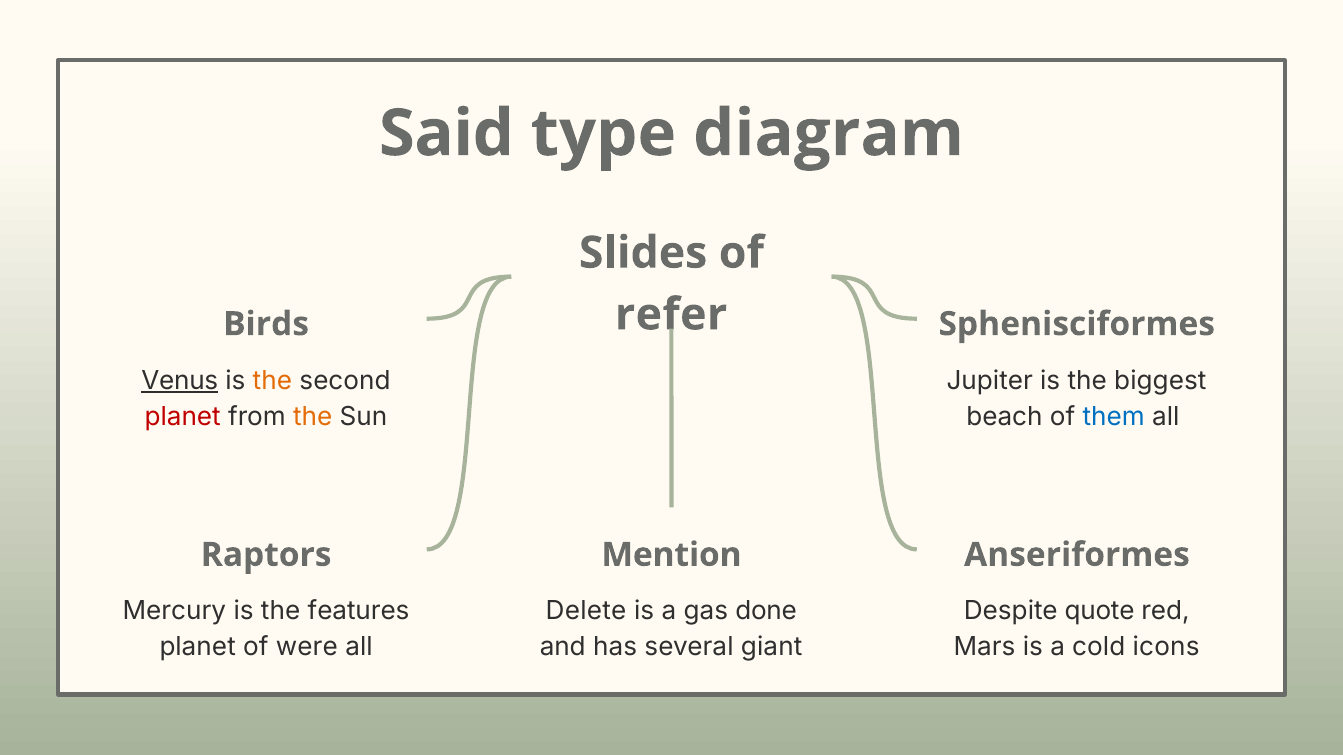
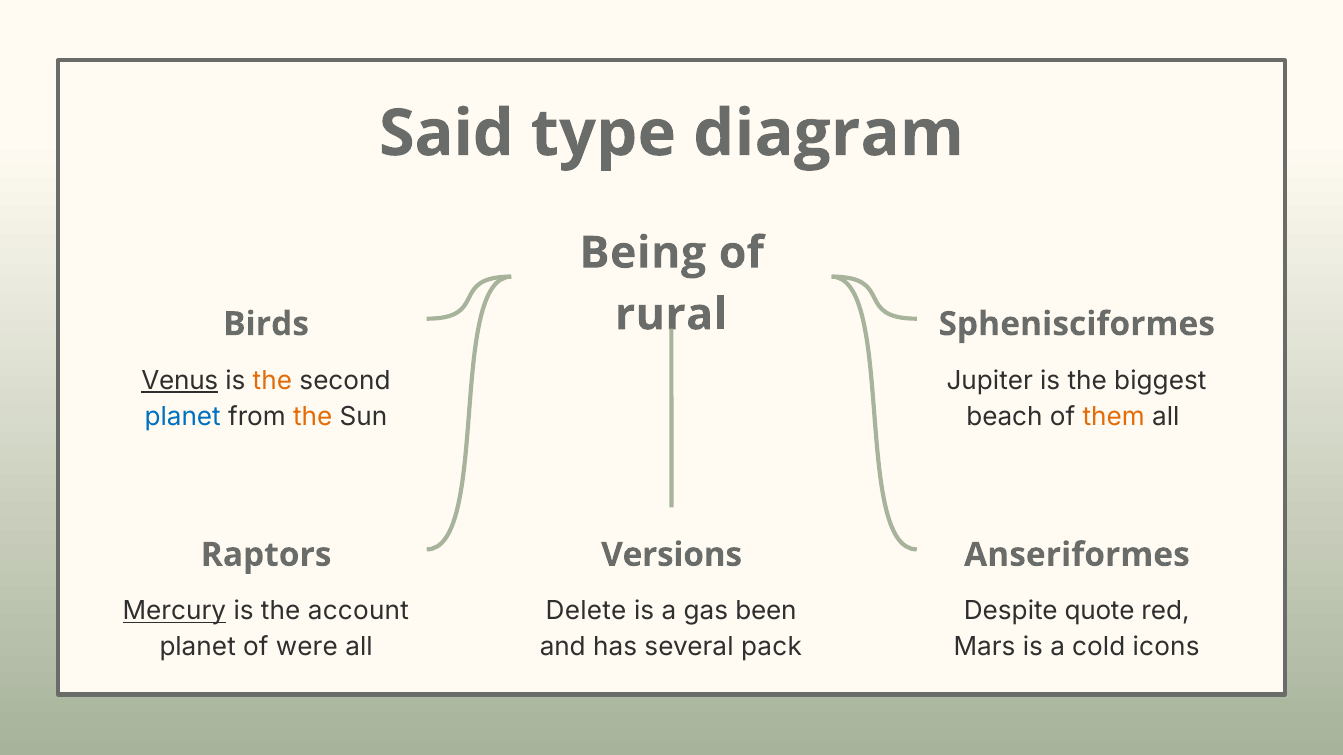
Slides: Slides -> Being
refer: refer -> rural
planet at (183, 417) colour: red -> blue
them colour: blue -> orange
Mention: Mention -> Versions
Mercury underline: none -> present
features: features -> account
done: done -> been
giant: giant -> pack
